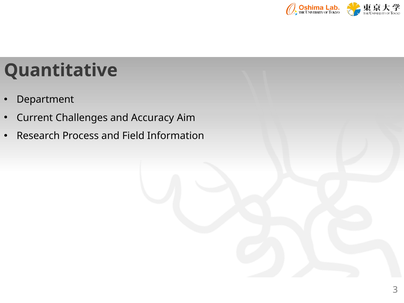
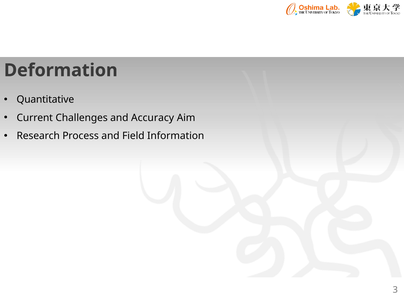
Quantitative: Quantitative -> Deformation
Department: Department -> Quantitative
